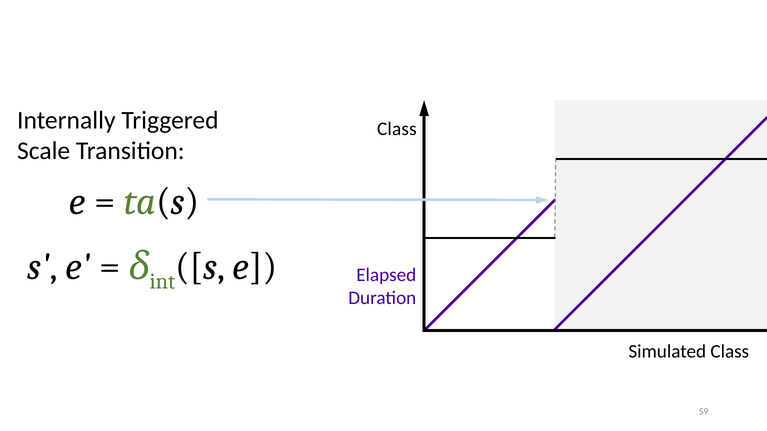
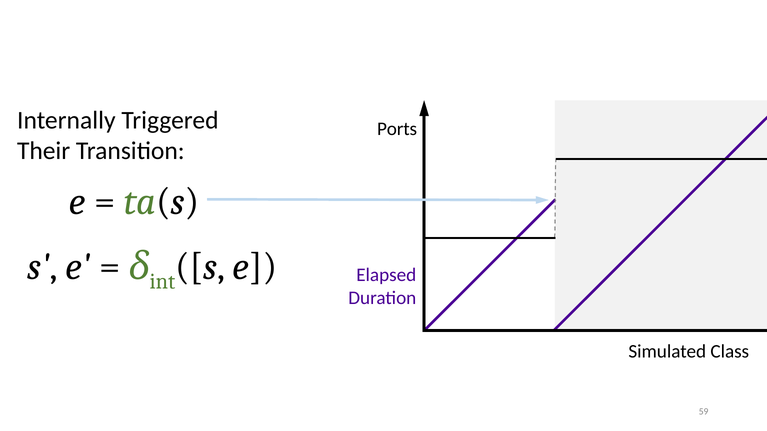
Class at (397, 129): Class -> Ports
Scale: Scale -> Their
